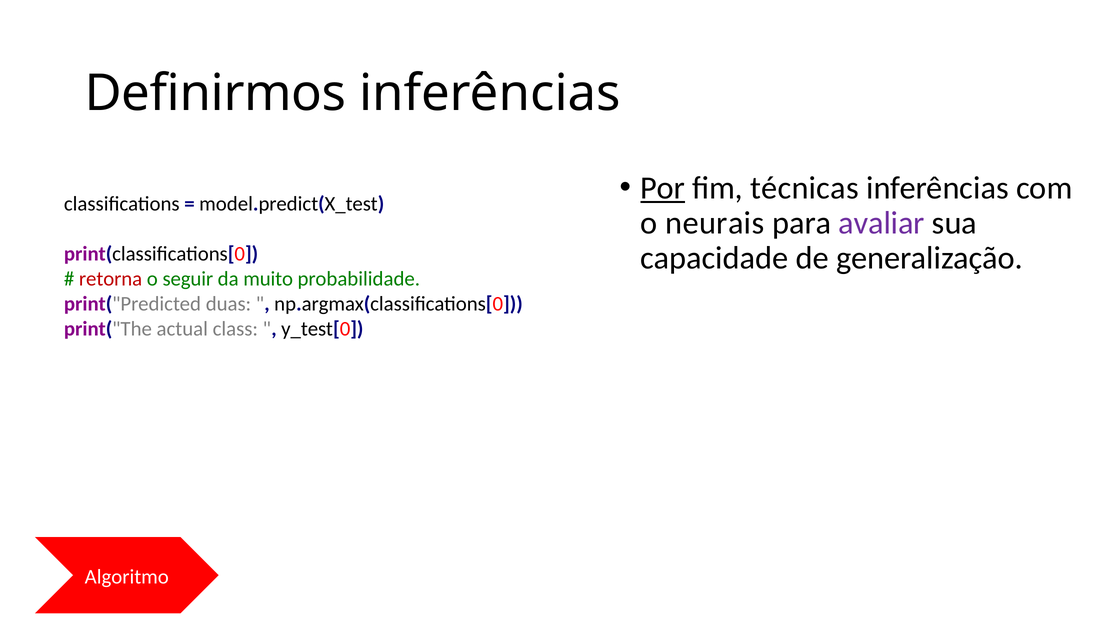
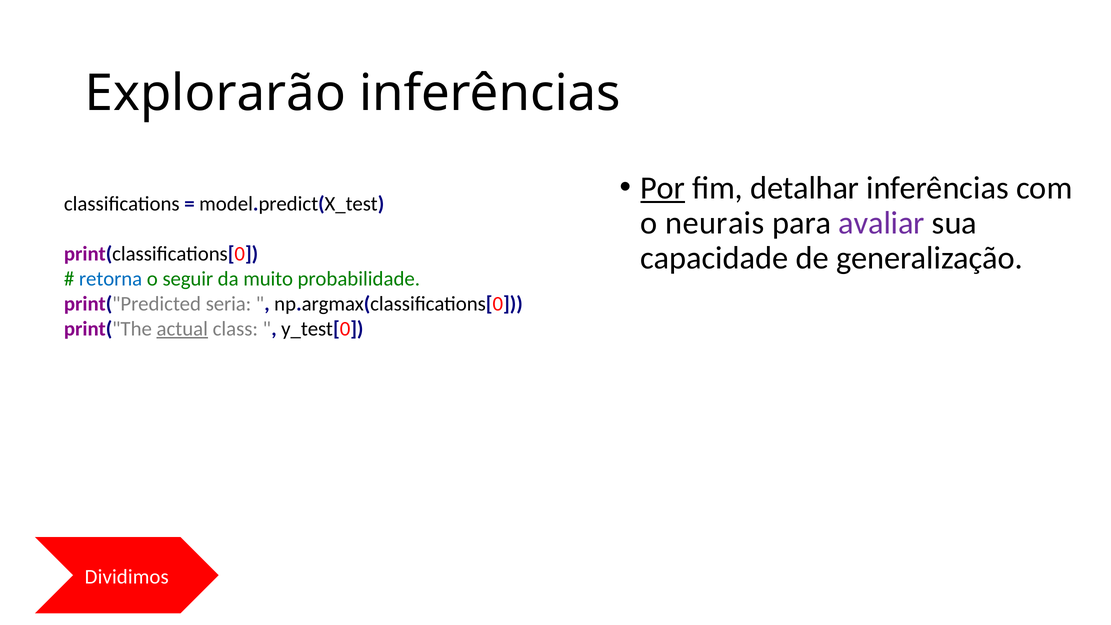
Definirmos: Definirmos -> Explorarão
técnicas: técnicas -> detalhar
retorna colour: red -> blue
duas: duas -> seria
actual underline: none -> present
Algoritmo: Algoritmo -> Dividimos
